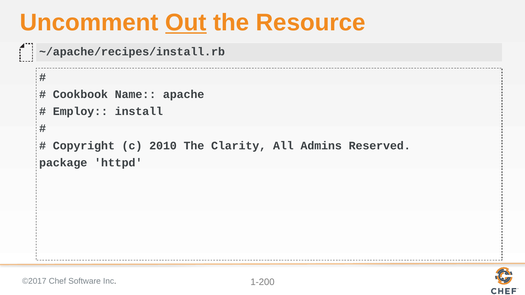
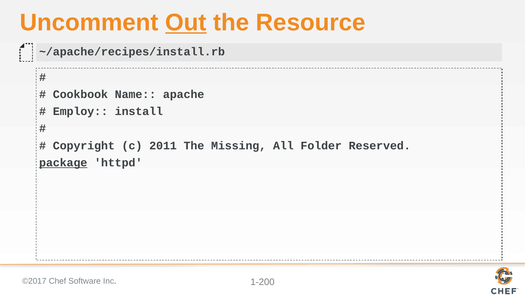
2010: 2010 -> 2011
Clarity: Clarity -> Missing
Admins: Admins -> Folder
package underline: none -> present
